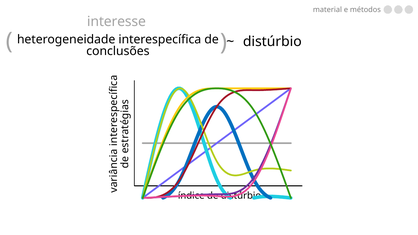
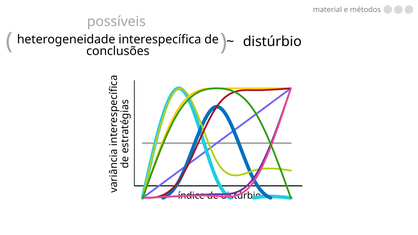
interesse: interesse -> possíveis
